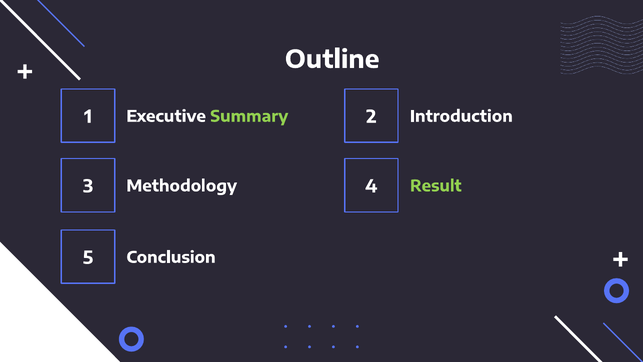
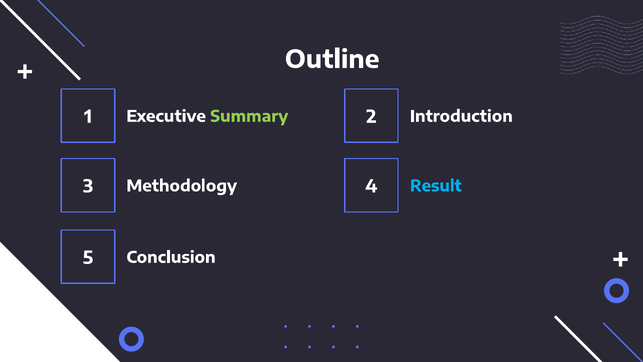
Result colour: light green -> light blue
